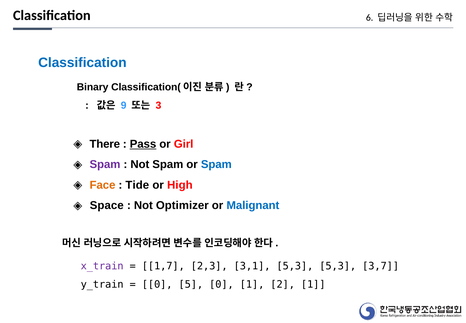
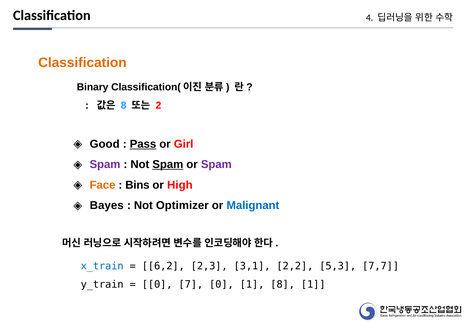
6: 6 -> 4
Classification at (82, 63) colour: blue -> orange
9 at (124, 105): 9 -> 8
3: 3 -> 2
There: There -> Good
Spam at (168, 164) underline: none -> present
Spam at (216, 164) colour: blue -> purple
Tide: Tide -> Bins
Space: Space -> Bayes
x_train colour: purple -> blue
1,7: 1,7 -> 6,2
3,1 5,3: 5,3 -> 2,2
3,7: 3,7 -> 7,7
5: 5 -> 7
1 2: 2 -> 8
